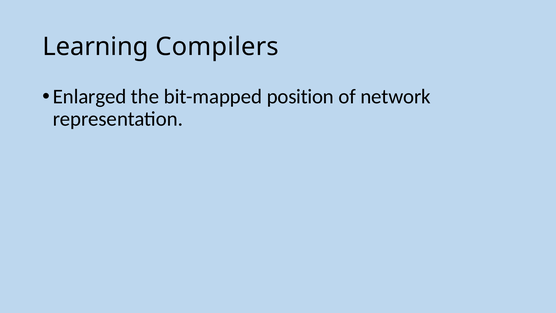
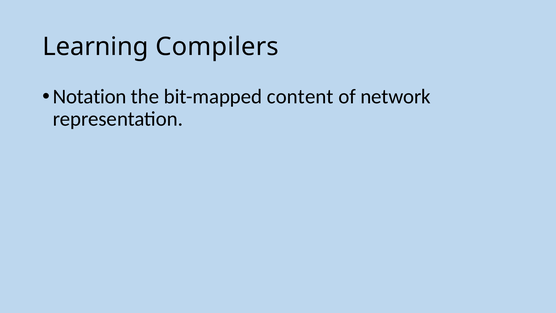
Enlarged: Enlarged -> Notation
position: position -> content
